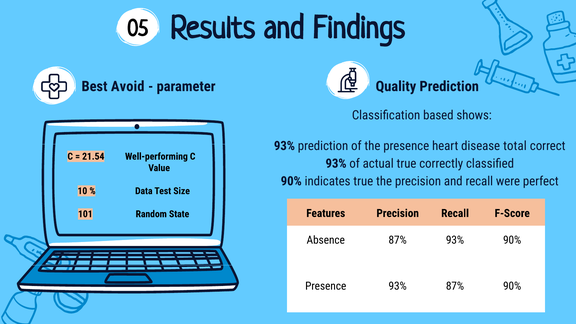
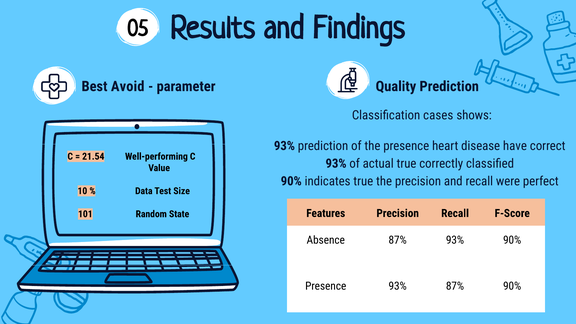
based: based -> cases
total: total -> have
